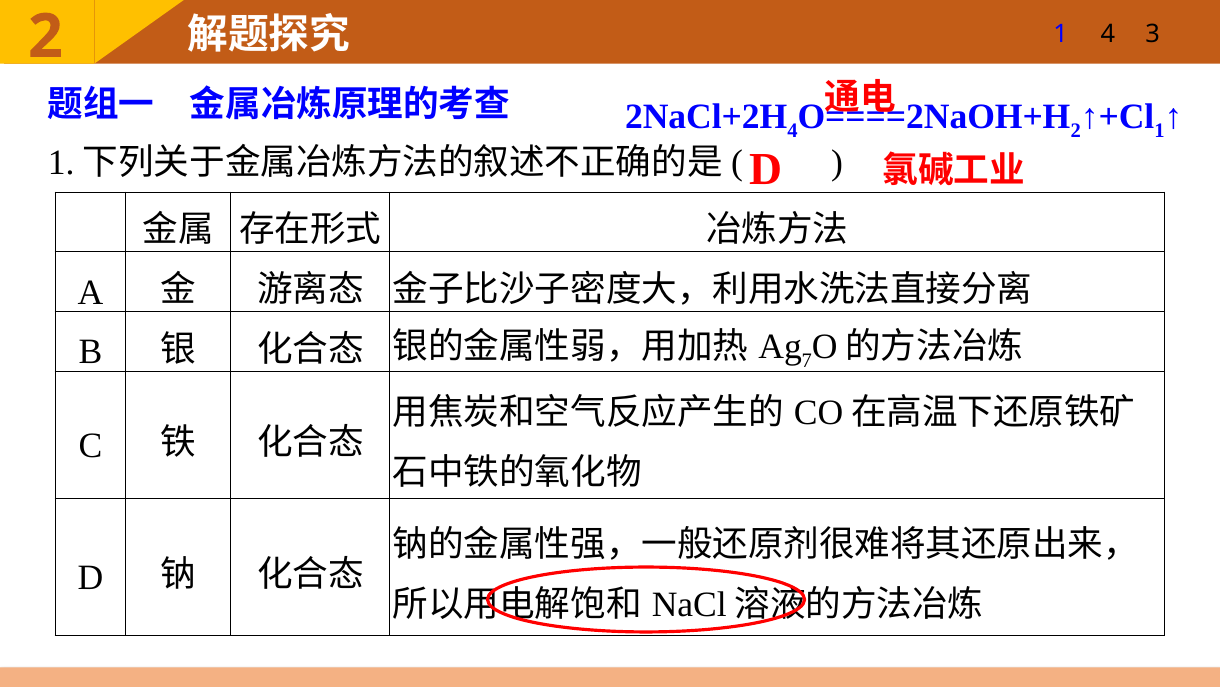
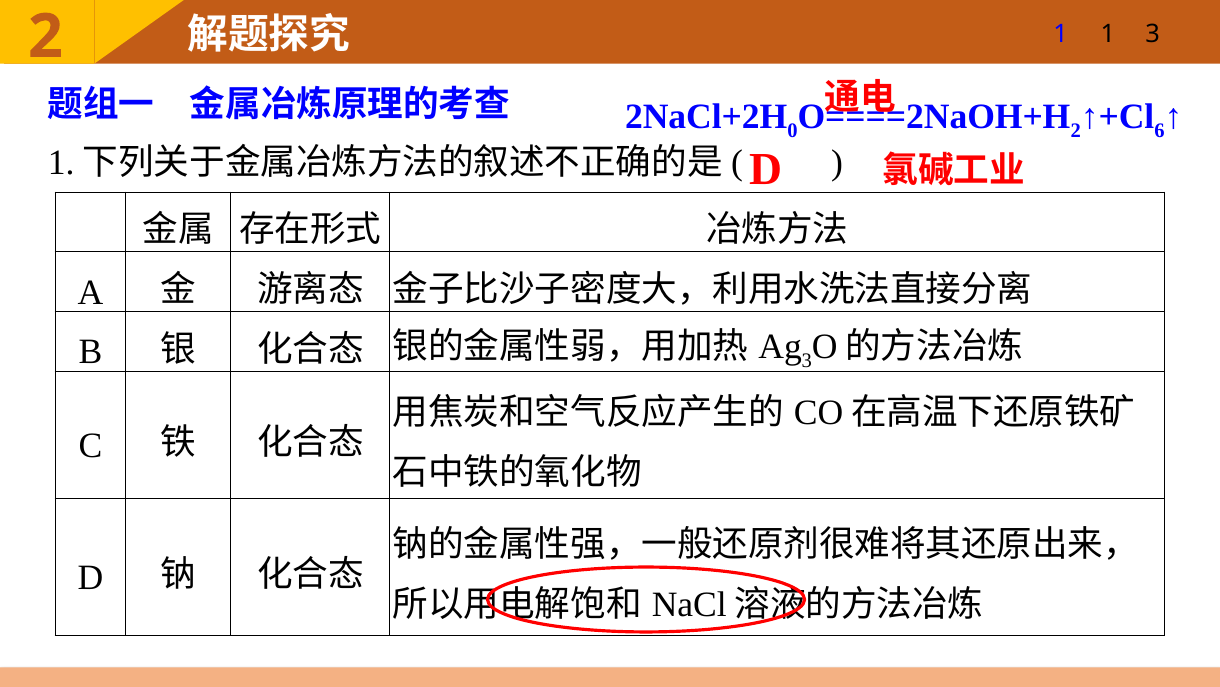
1 4: 4 -> 1
4 at (792, 130): 4 -> 0
1 at (1160, 130): 1 -> 6
7 at (807, 360): 7 -> 3
